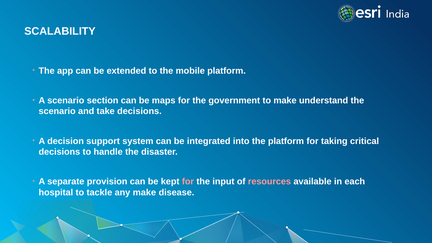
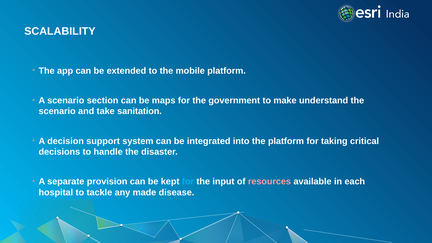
take decisions: decisions -> sanitation
for at (188, 182) colour: pink -> light blue
any make: make -> made
